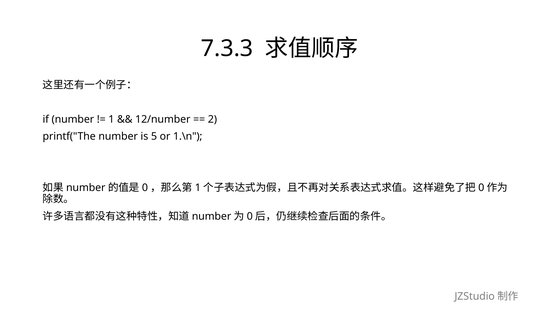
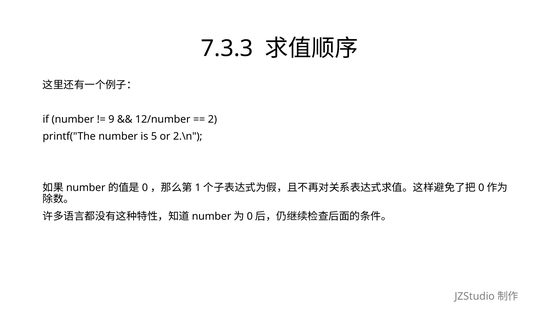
1: 1 -> 9
1.\n: 1.\n -> 2.\n
